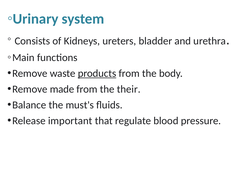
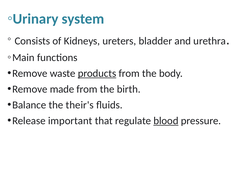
their: their -> birth
must's: must's -> their's
blood underline: none -> present
